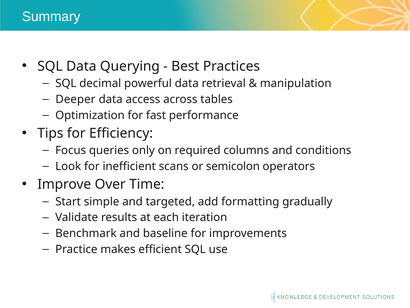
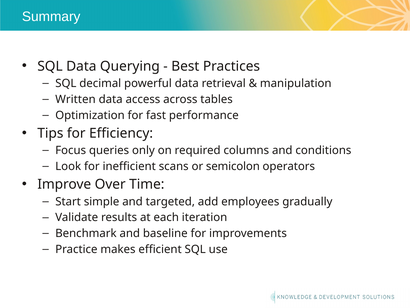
Deeper: Deeper -> Written
formatting: formatting -> employees
